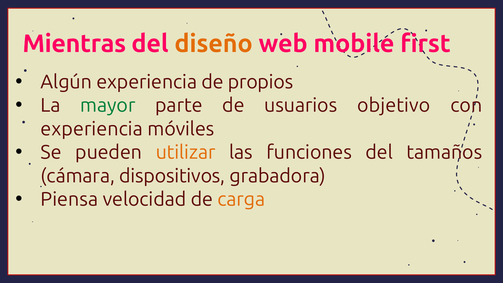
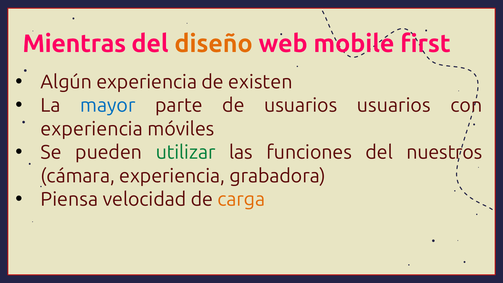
propios: propios -> existen
mayor colour: green -> blue
usuarios objetivo: objetivo -> usuarios
utilizar colour: orange -> green
tamaños: tamaños -> nuestros
cámara dispositivos: dispositivos -> experiencia
